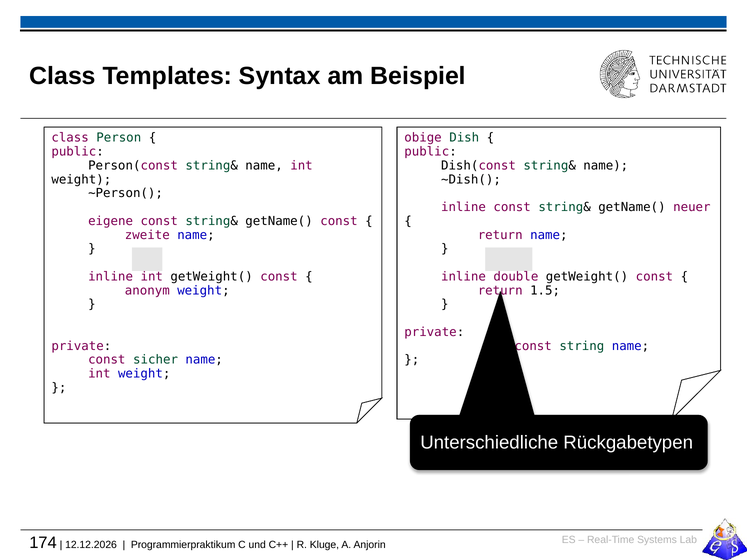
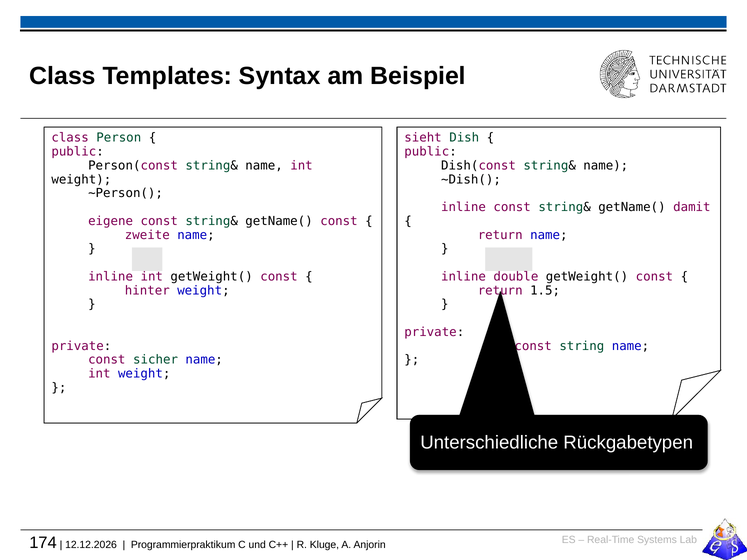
obige: obige -> sieht
neuer: neuer -> damit
anonym: anonym -> hinter
